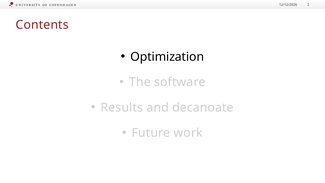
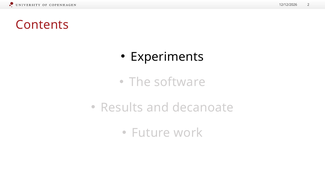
Optimization: Optimization -> Experiments
